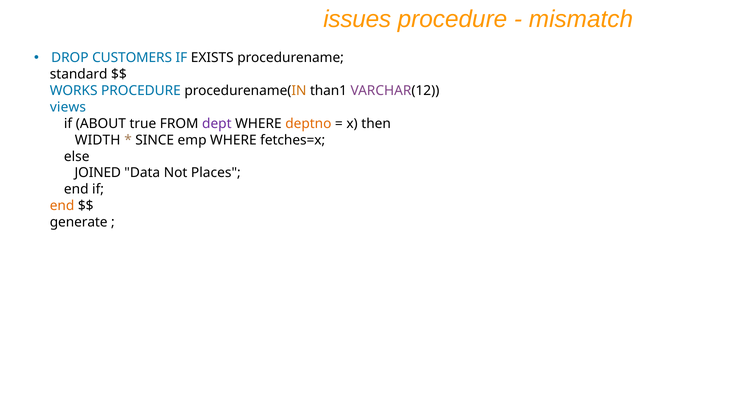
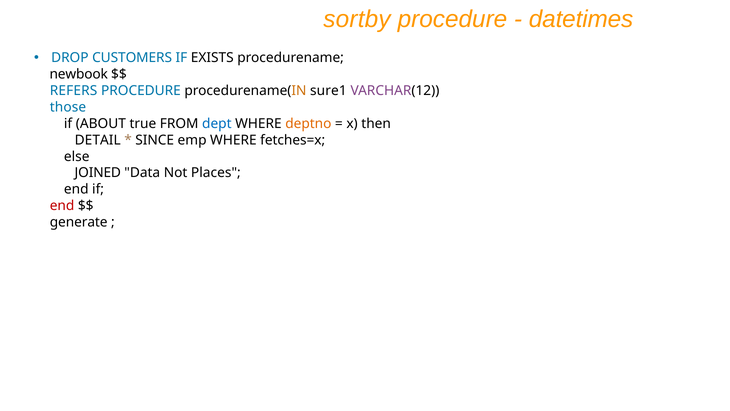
issues: issues -> sortby
mismatch: mismatch -> datetimes
standard: standard -> newbook
WORKS: WORKS -> REFERS
than1: than1 -> sure1
views: views -> those
dept colour: purple -> blue
WIDTH: WIDTH -> DETAIL
end at (62, 206) colour: orange -> red
